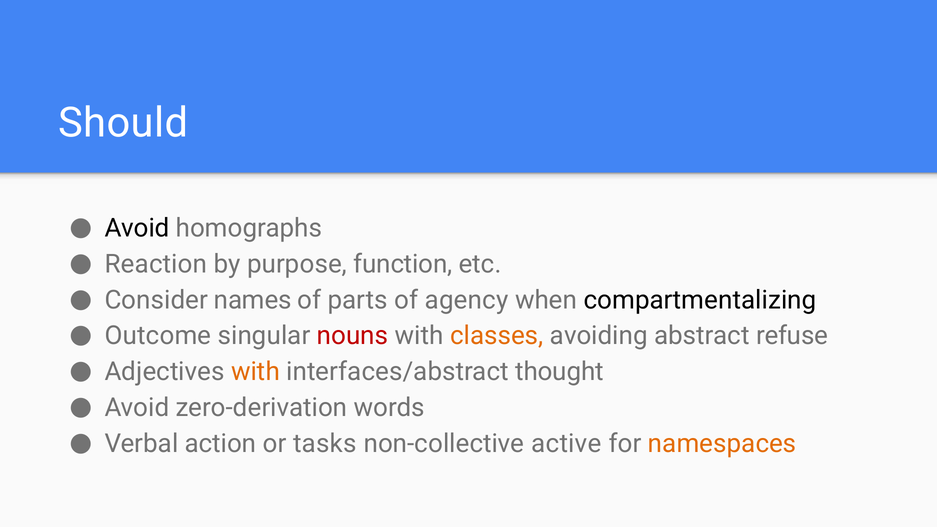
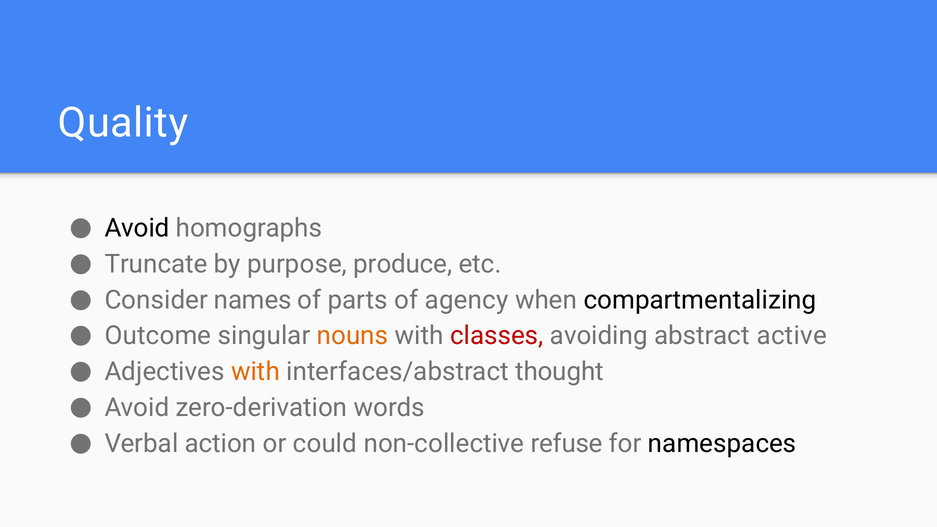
Should: Should -> Quality
Reaction: Reaction -> Truncate
function: function -> produce
nouns colour: red -> orange
classes colour: orange -> red
refuse: refuse -> active
tasks: tasks -> could
active: active -> refuse
namespaces colour: orange -> black
